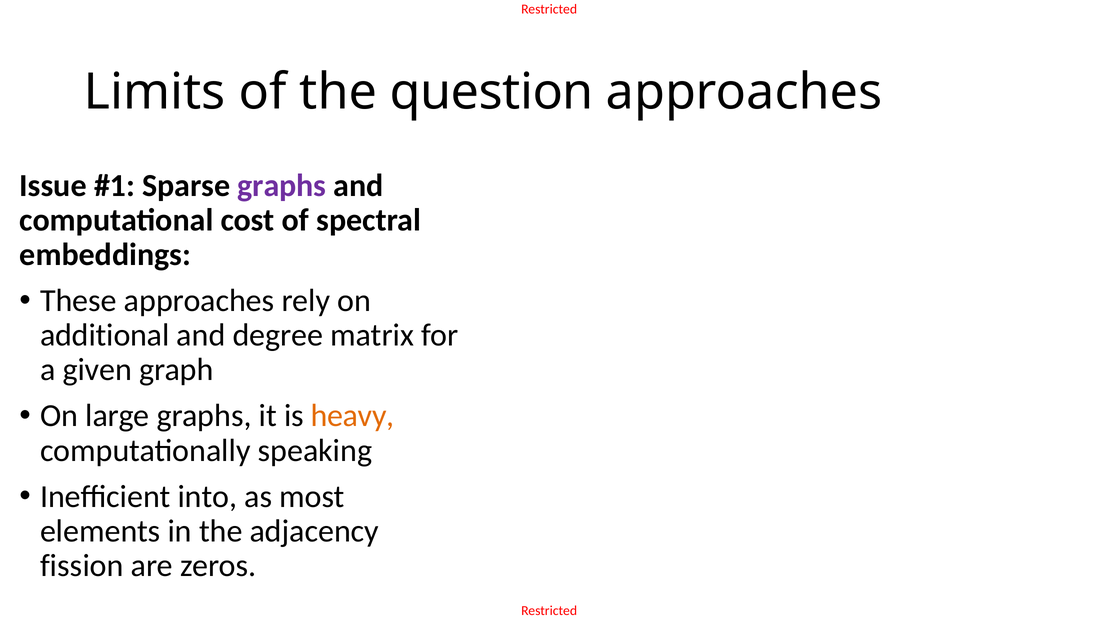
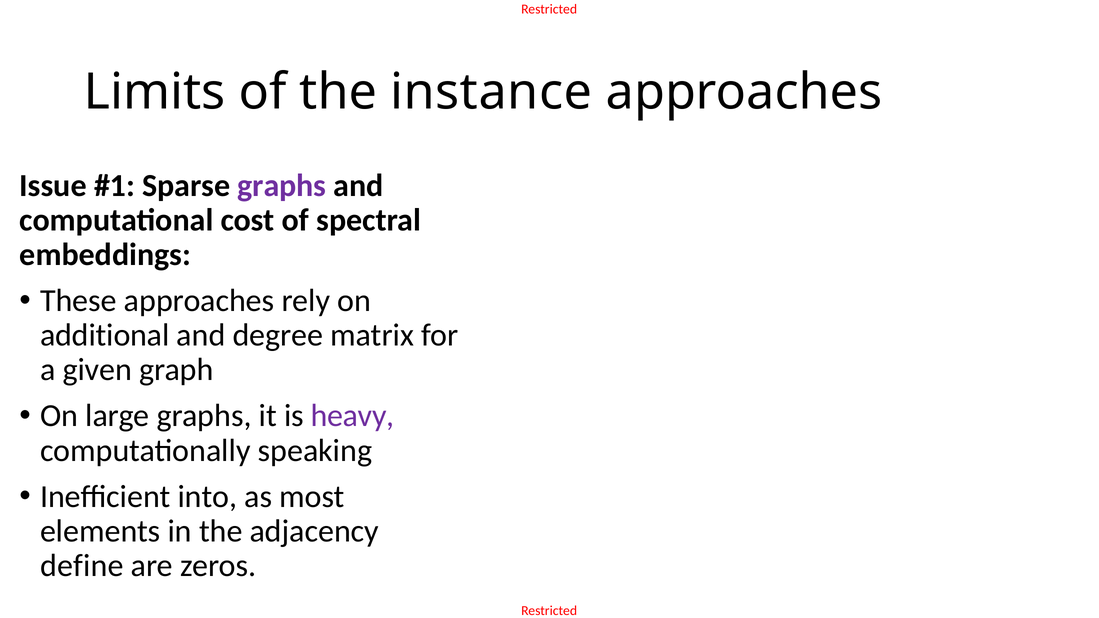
question: question -> instance
heavy colour: orange -> purple
fission: fission -> define
